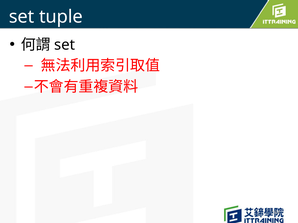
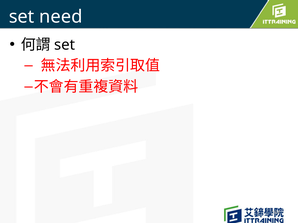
tuple: tuple -> need
